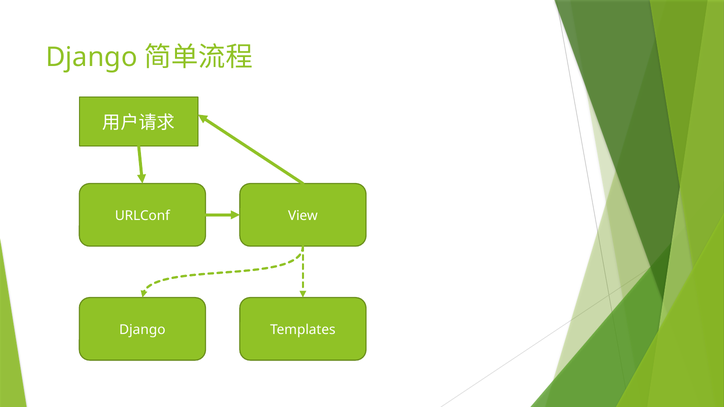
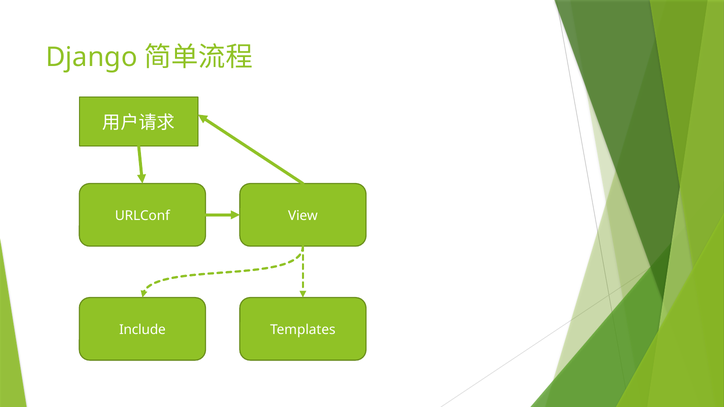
Django at (142, 330): Django -> Include
